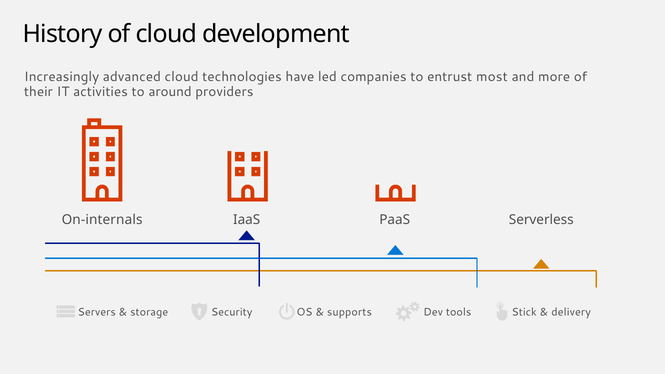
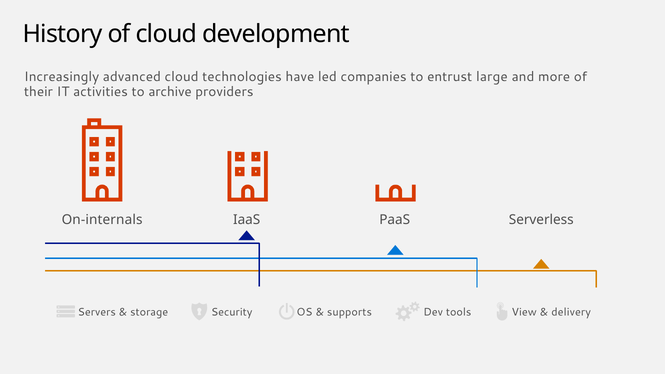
most: most -> large
around: around -> archive
Stick: Stick -> View
